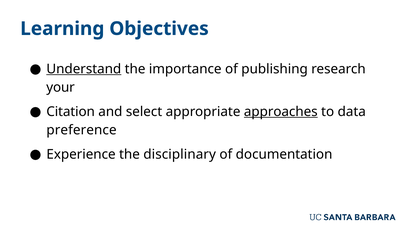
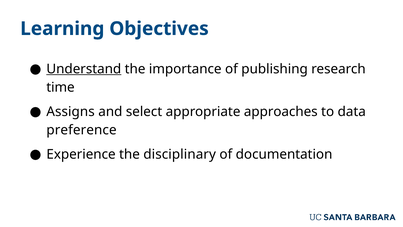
your: your -> time
Citation: Citation -> Assigns
approaches underline: present -> none
